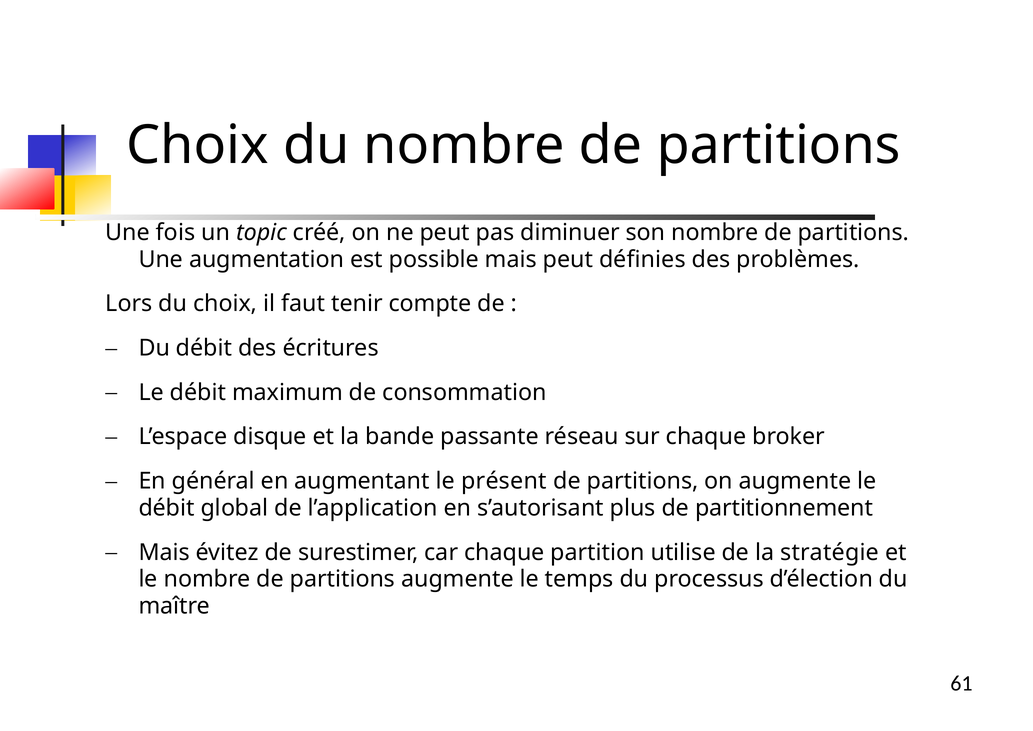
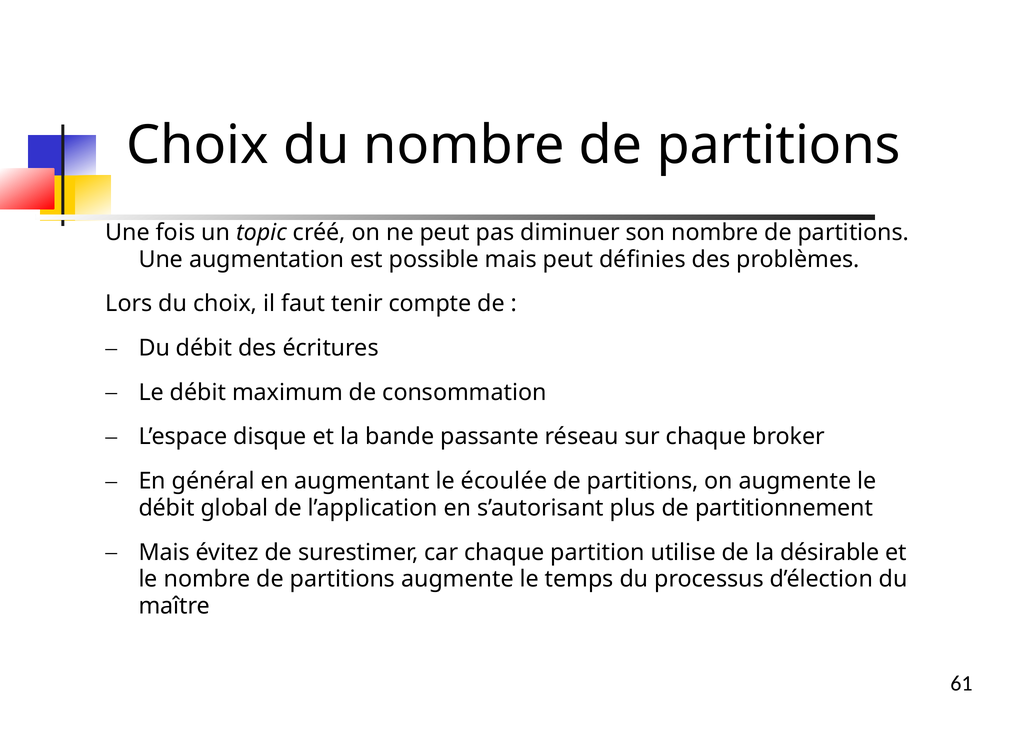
présent: présent -> écoulée
stratégie: stratégie -> désirable
